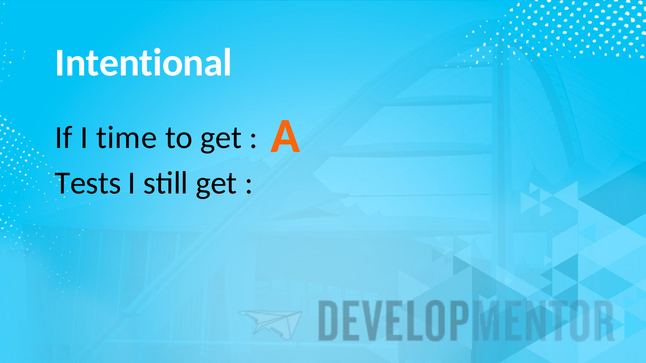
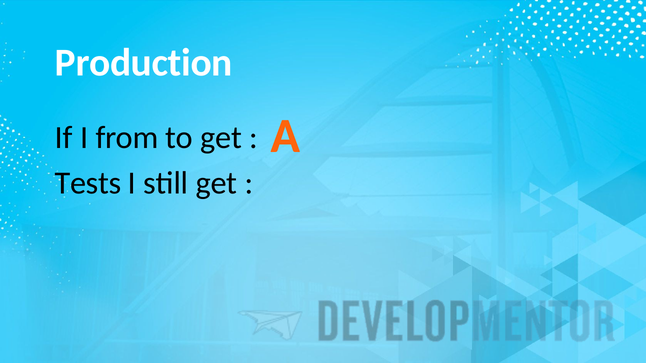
Intentional: Intentional -> Production
time: time -> from
